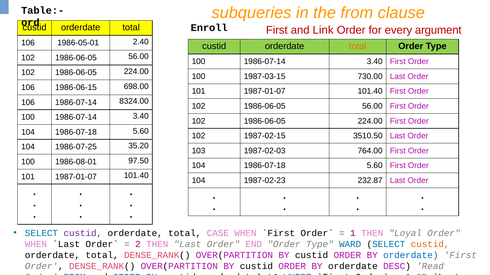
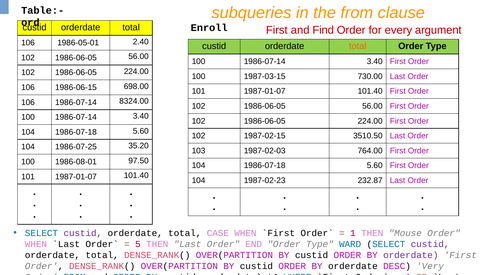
Link: Link -> Find
Loyal: Loyal -> Mouse
2: 2 -> 5
custid at (430, 245) colour: orange -> purple
orderdate at (411, 256) colour: blue -> purple
Read: Read -> Very
